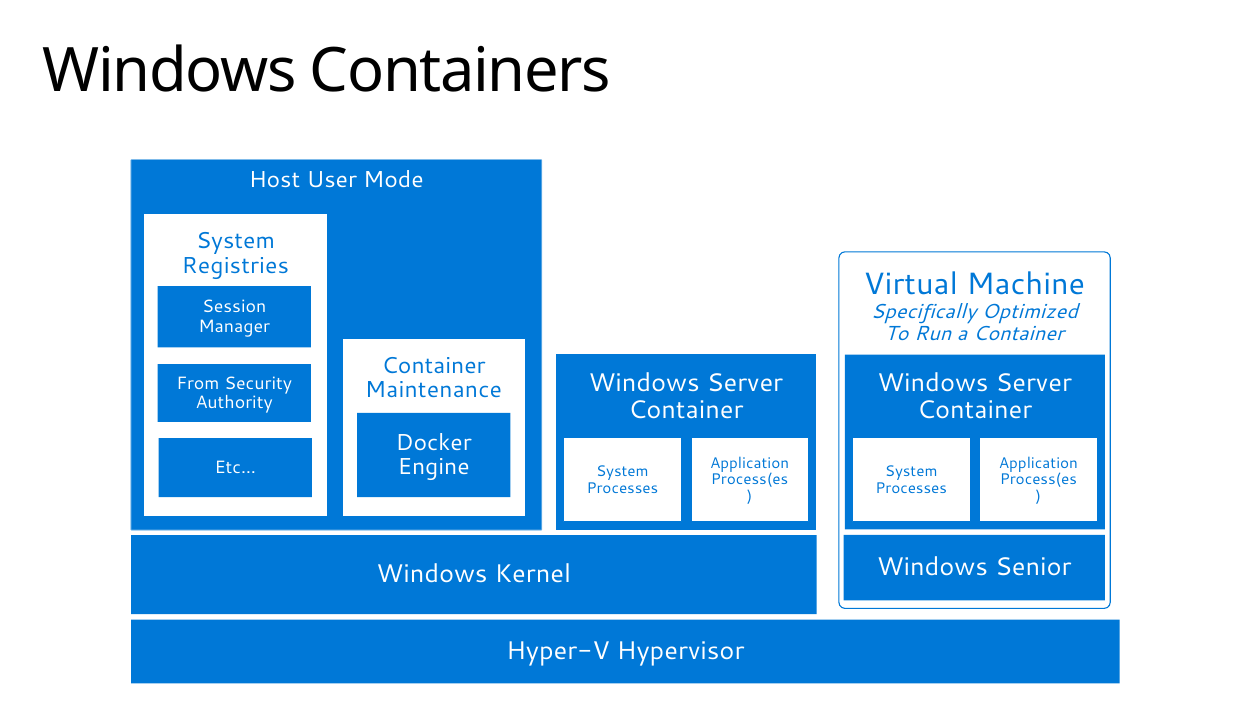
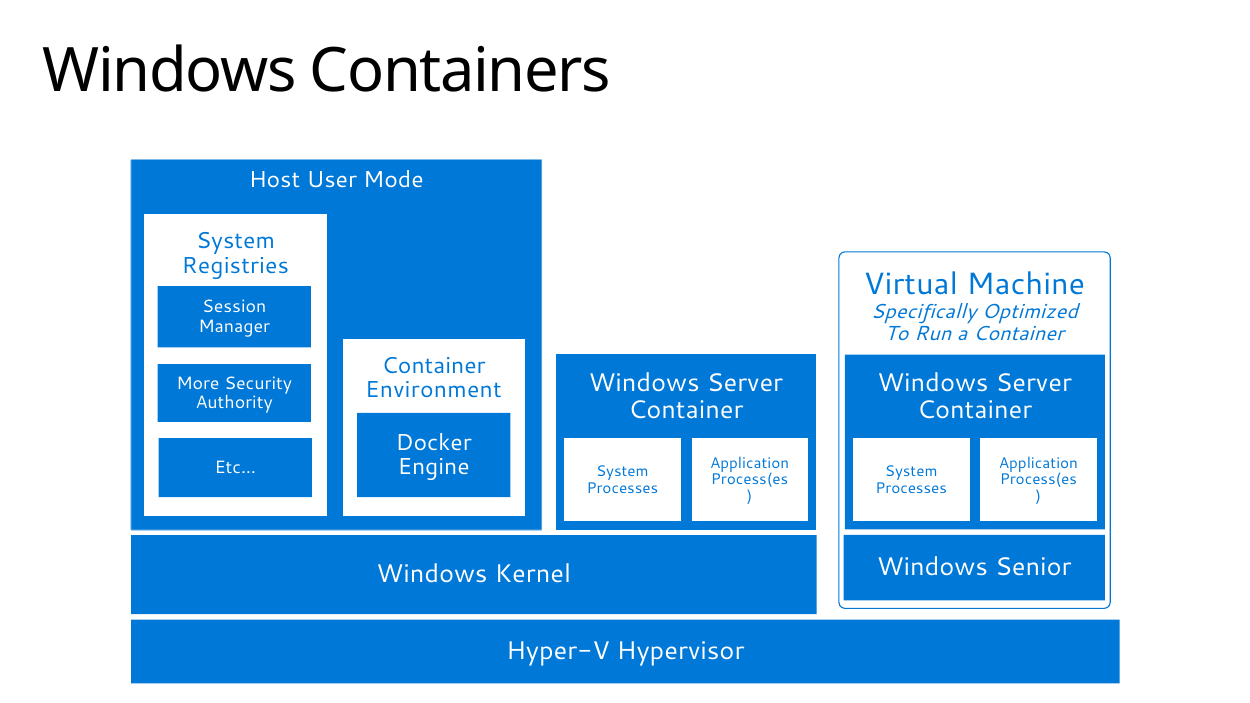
From: From -> More
Maintenance: Maintenance -> Environment
